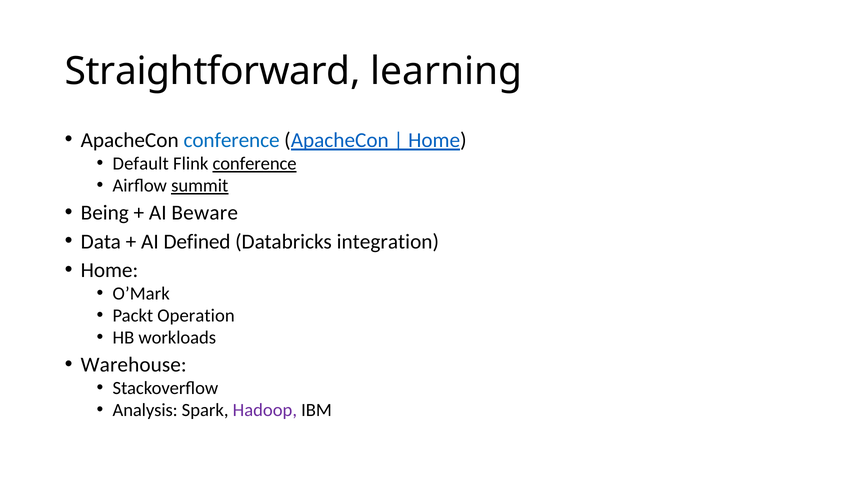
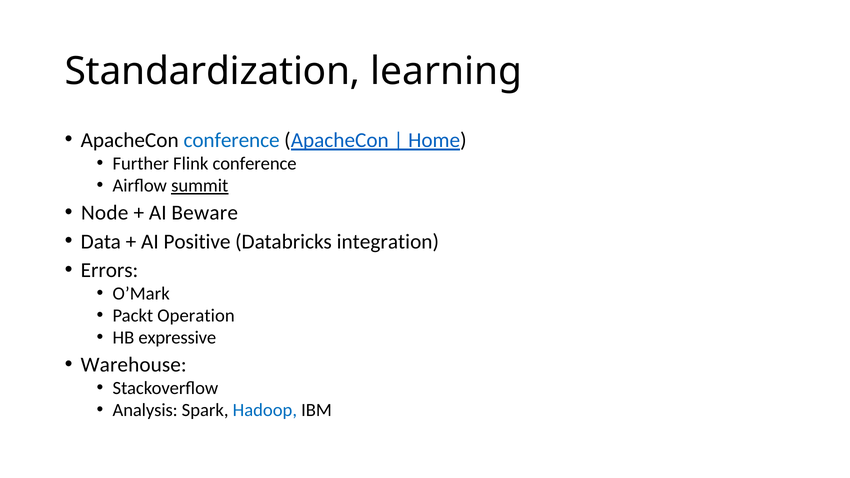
Straightforward: Straightforward -> Standardization
Default: Default -> Further
conference at (255, 164) underline: present -> none
Being: Being -> Node
Defined: Defined -> Positive
Home at (109, 270): Home -> Errors
workloads: workloads -> expressive
Hadoop colour: purple -> blue
